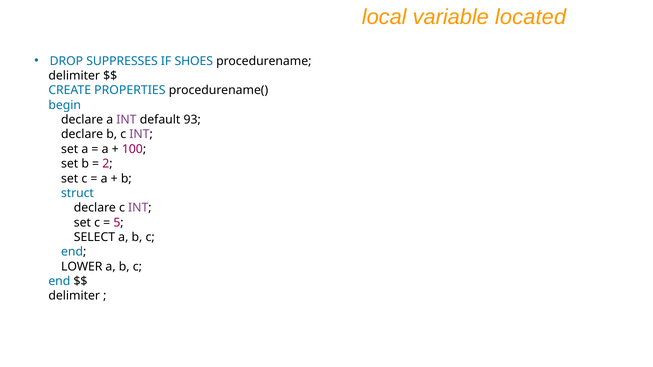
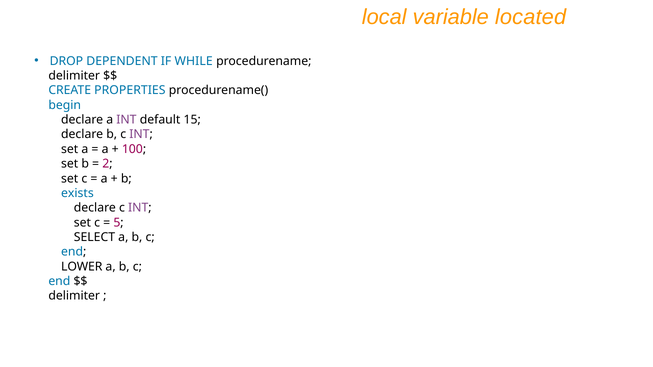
SUPPRESSES: SUPPRESSES -> DEPENDENT
SHOES: SHOES -> WHILE
93: 93 -> 15
struct: struct -> exists
